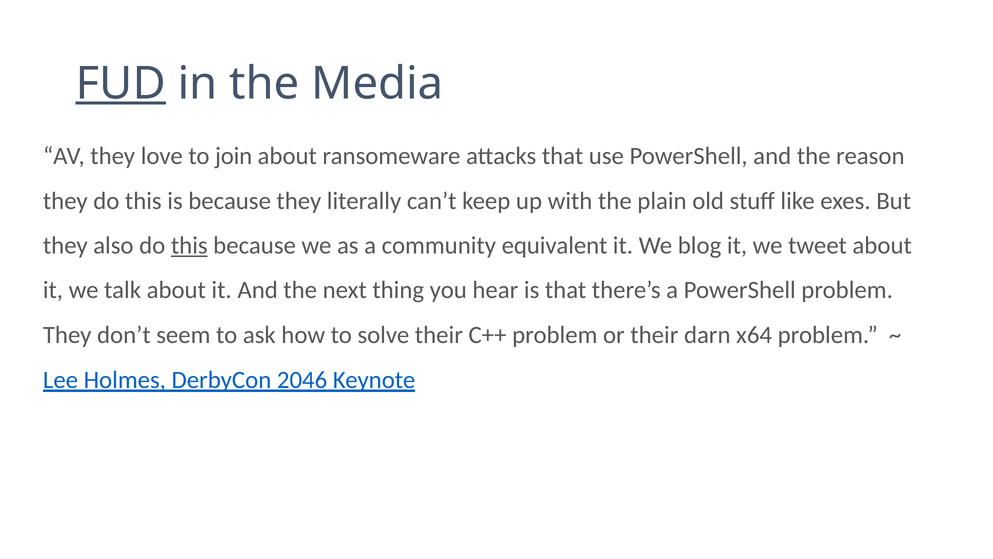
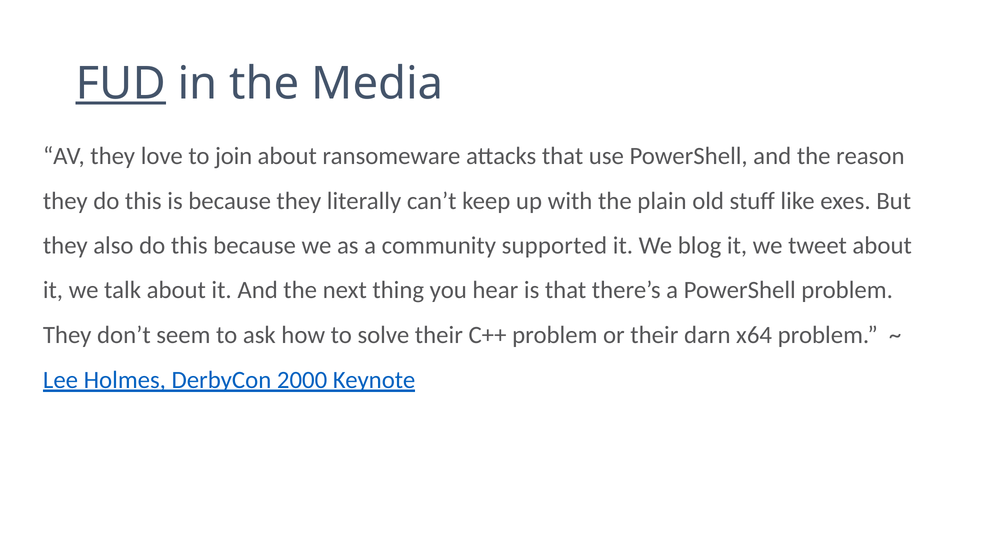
this at (189, 245) underline: present -> none
equivalent: equivalent -> supported
2046: 2046 -> 2000
